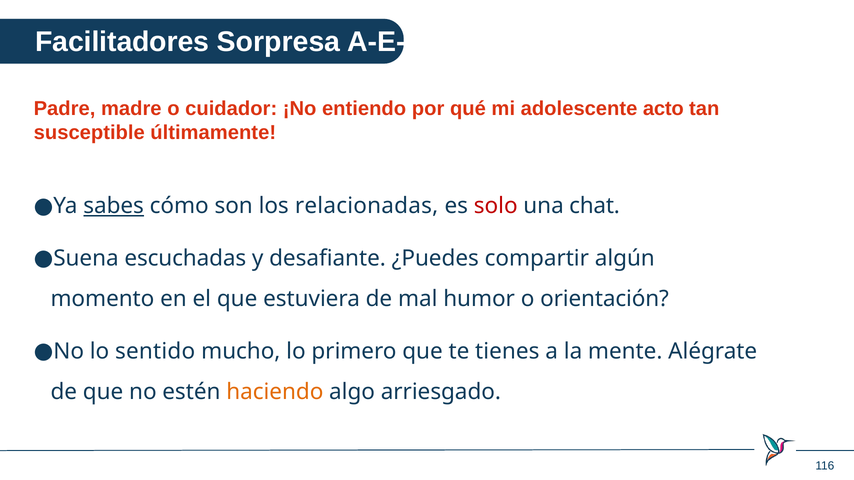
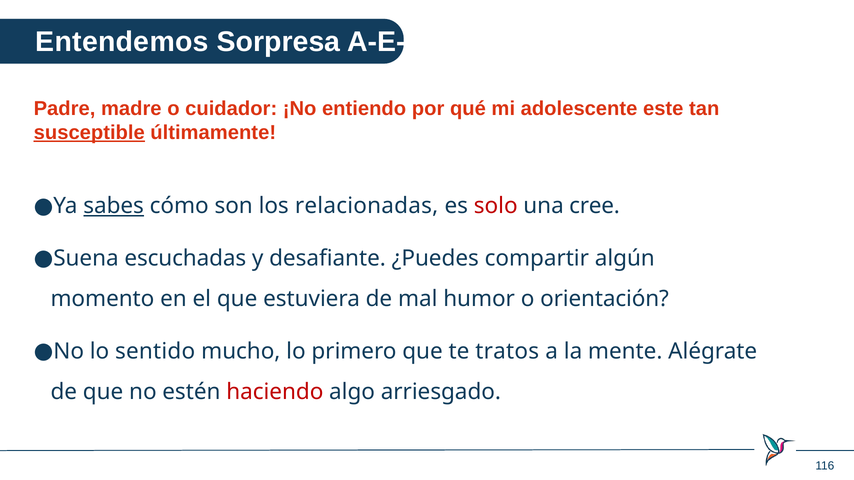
Facilitadores: Facilitadores -> Entendemos
acto: acto -> este
susceptible underline: none -> present
chat: chat -> cree
tienes: tienes -> tratos
haciendo colour: orange -> red
